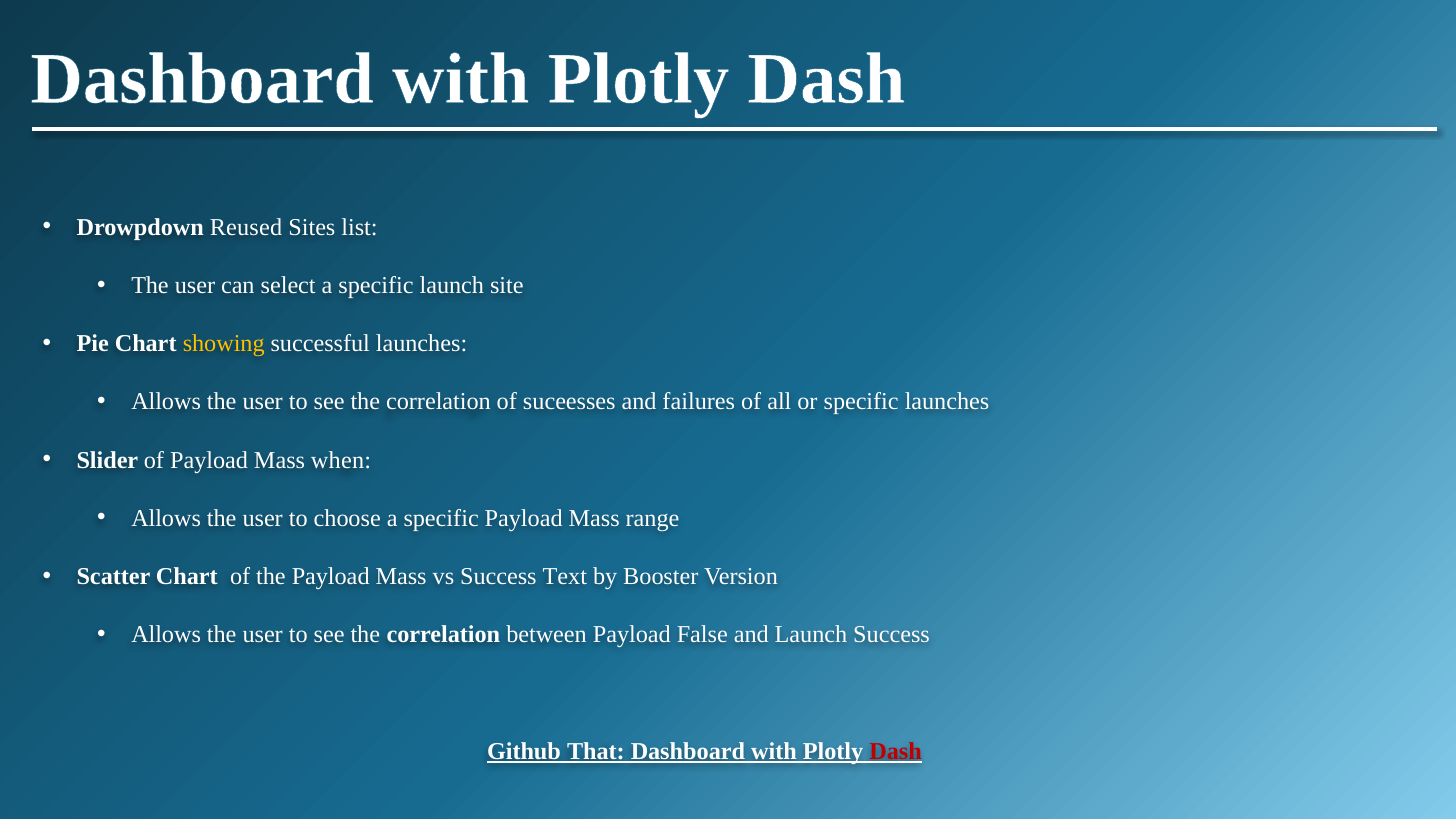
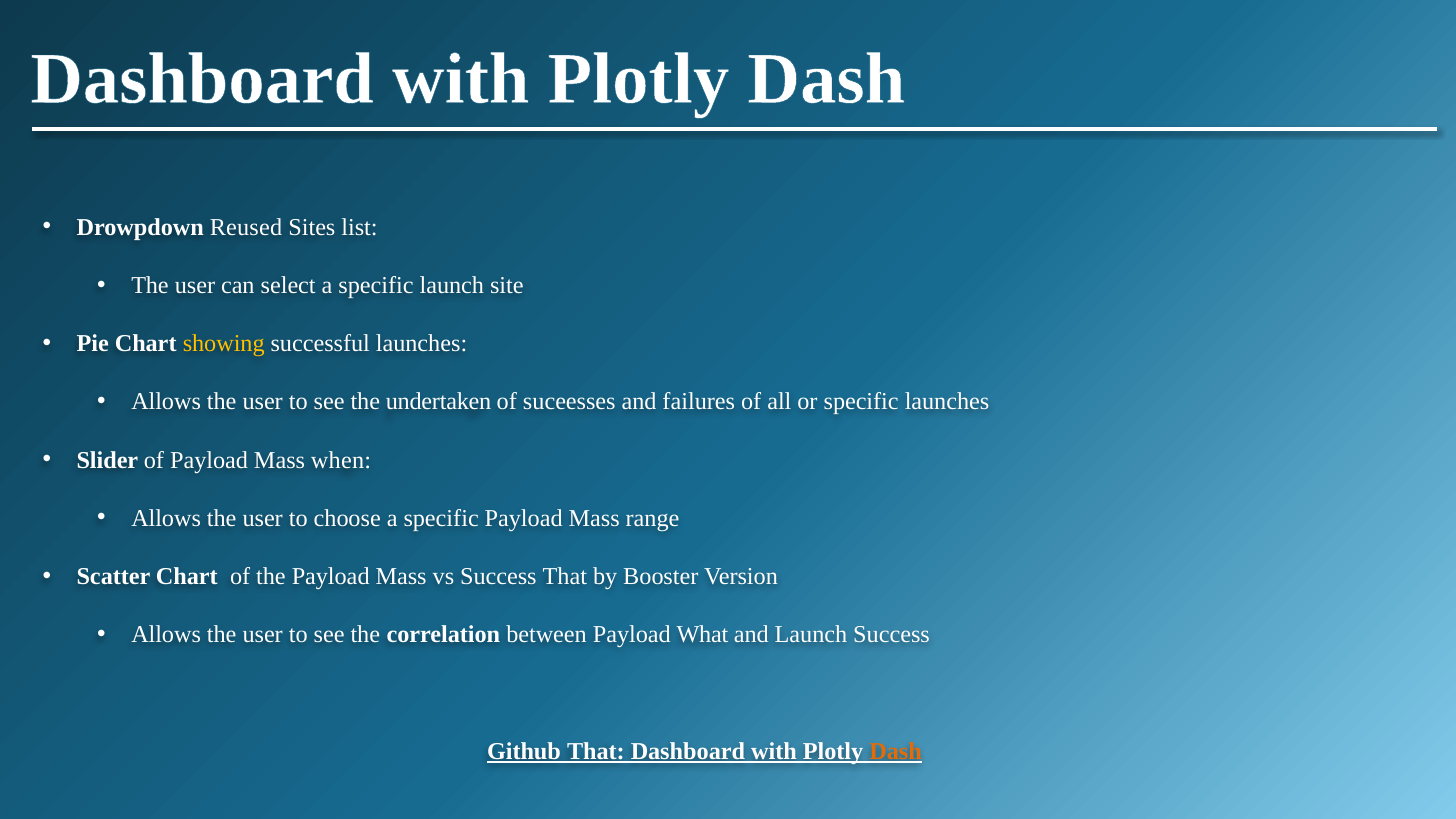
correlation at (438, 402): correlation -> undertaken
Success Text: Text -> That
False: False -> What
Dash at (896, 751) colour: red -> orange
